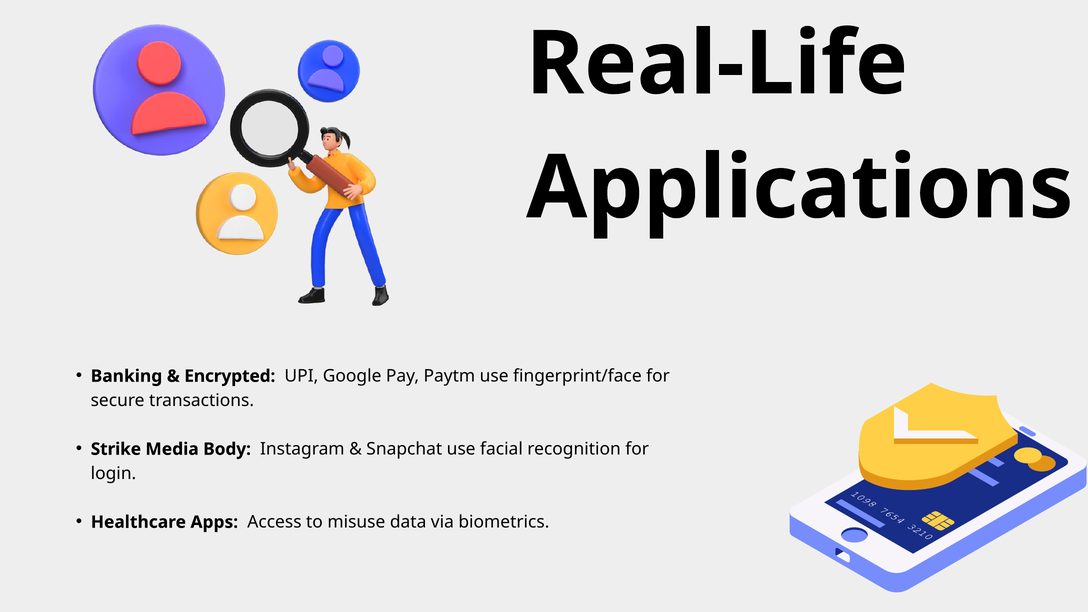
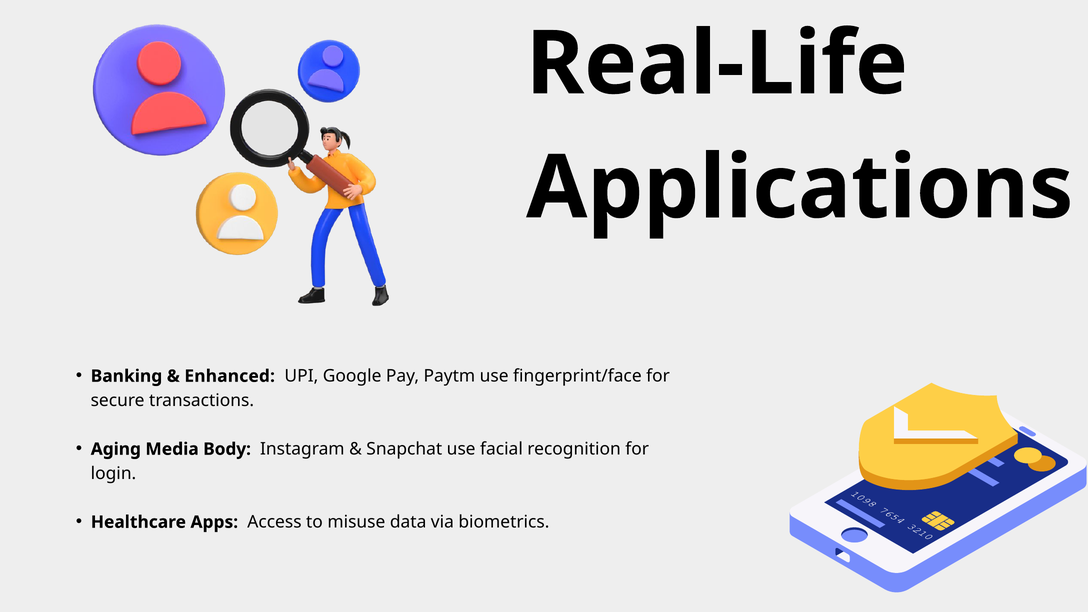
Encrypted: Encrypted -> Enhanced
Strike: Strike -> Aging
